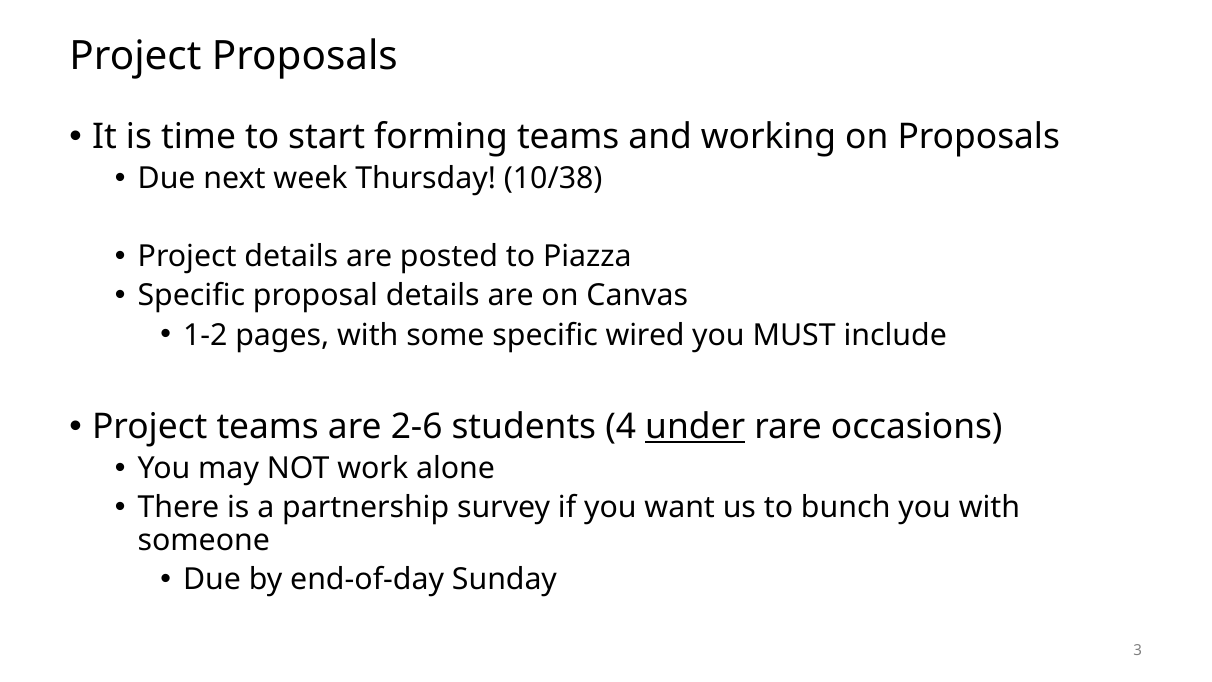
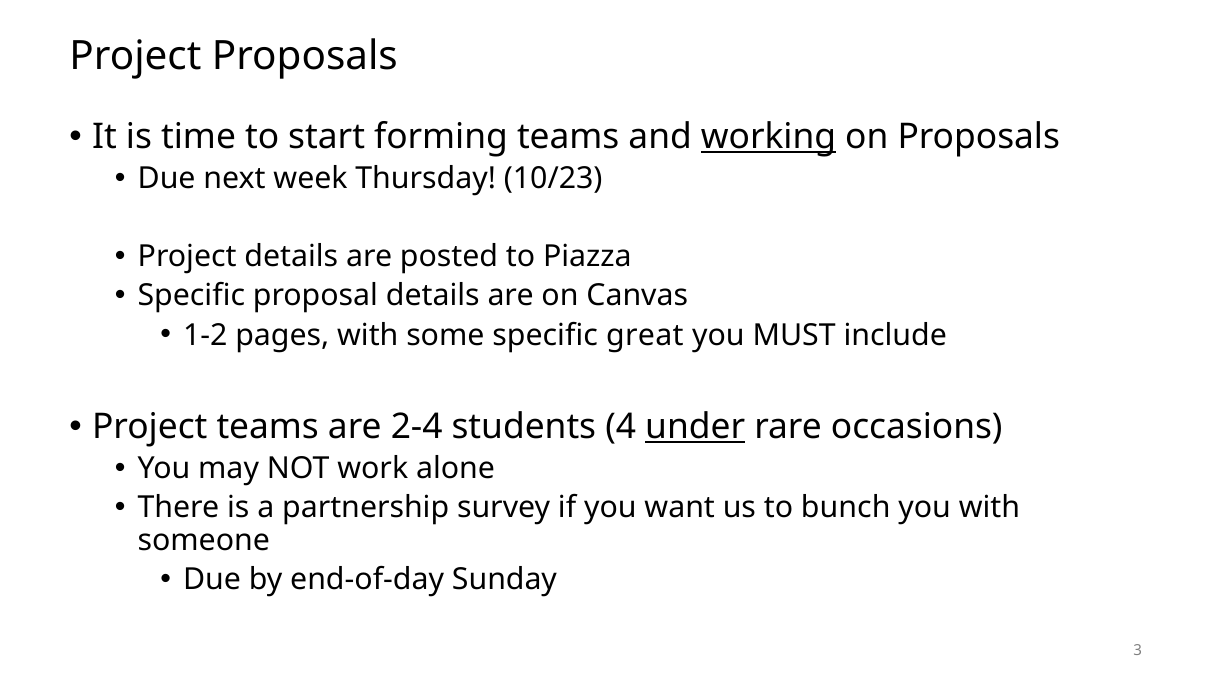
working underline: none -> present
10/38: 10/38 -> 10/23
wired: wired -> great
2-6: 2-6 -> 2-4
